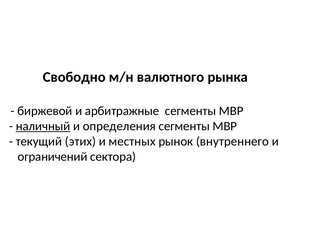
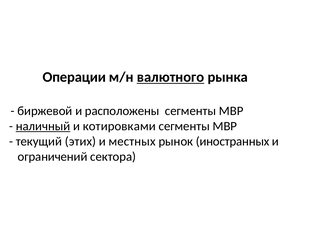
Свободно: Свободно -> Операции
валютного underline: none -> present
арбитражные: арбитражные -> расположены
определения: определения -> котировками
внутреннего: внутреннего -> иностранных
